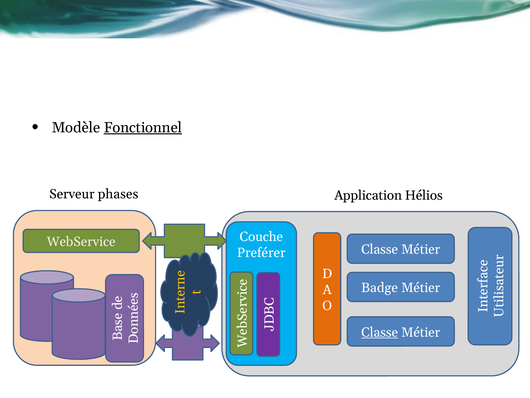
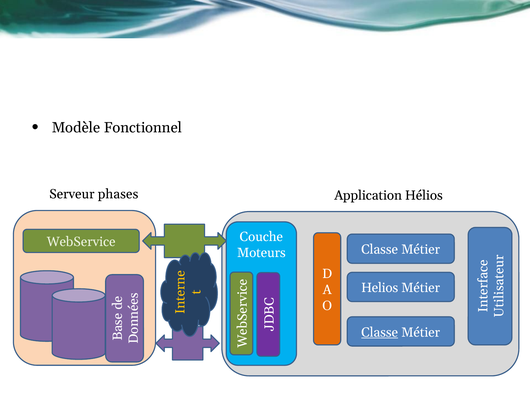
Fonctionnel underline: present -> none
Preférer: Preférer -> Moteurs
Badge: Badge -> Helios
